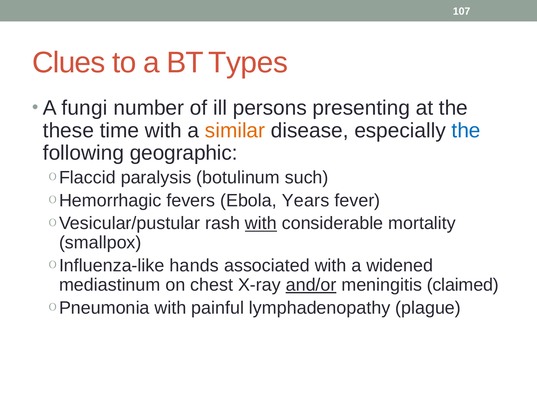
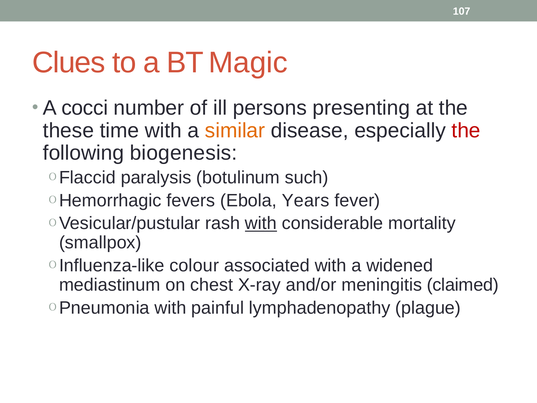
Types: Types -> Magic
fungi: fungi -> cocci
the at (466, 130) colour: blue -> red
geographic: geographic -> biogenesis
hands: hands -> colour
and/or underline: present -> none
